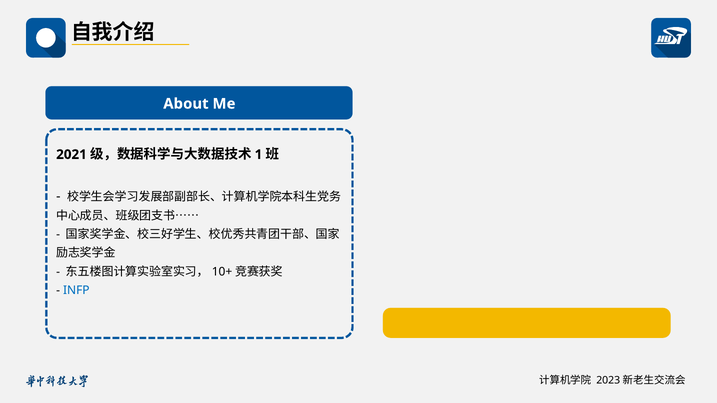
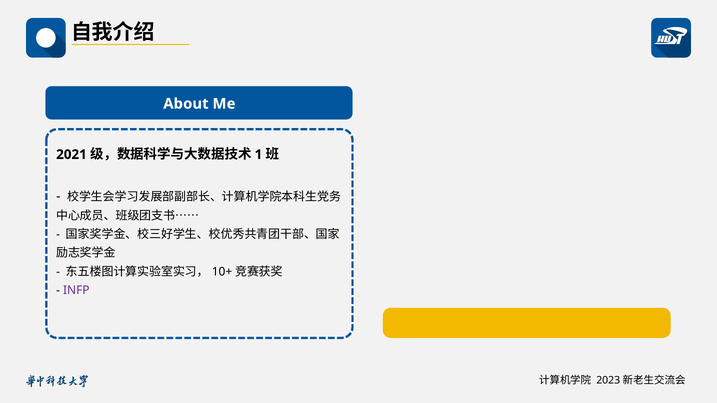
INFP colour: blue -> purple
